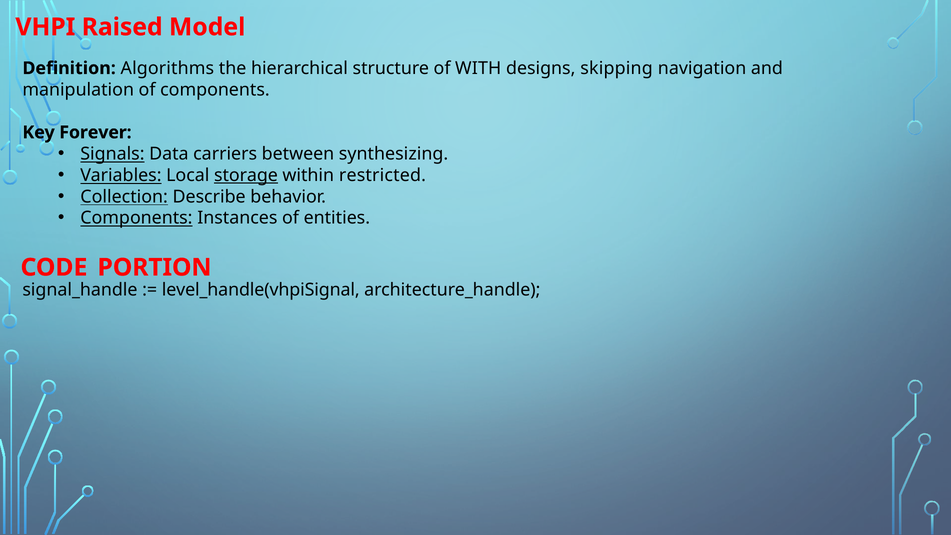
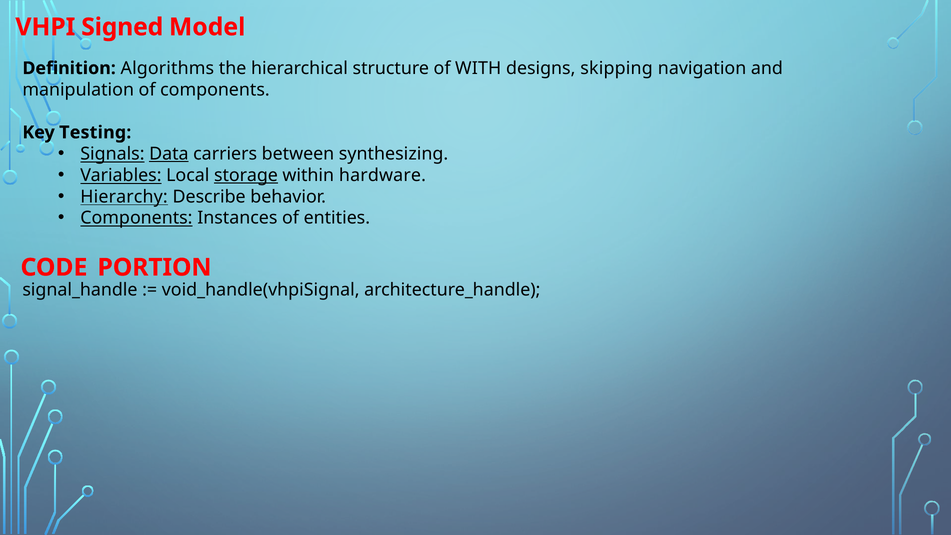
Raised: Raised -> Signed
Forever: Forever -> Testing
Data underline: none -> present
restricted: restricted -> hardware
Collection: Collection -> Hierarchy
level_handle(vhpiSignal: level_handle(vhpiSignal -> void_handle(vhpiSignal
